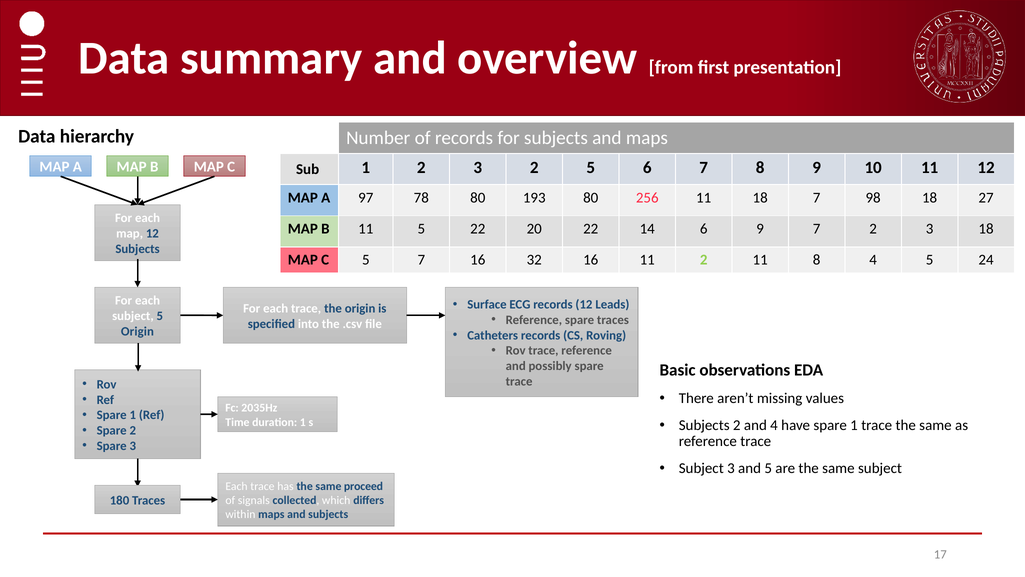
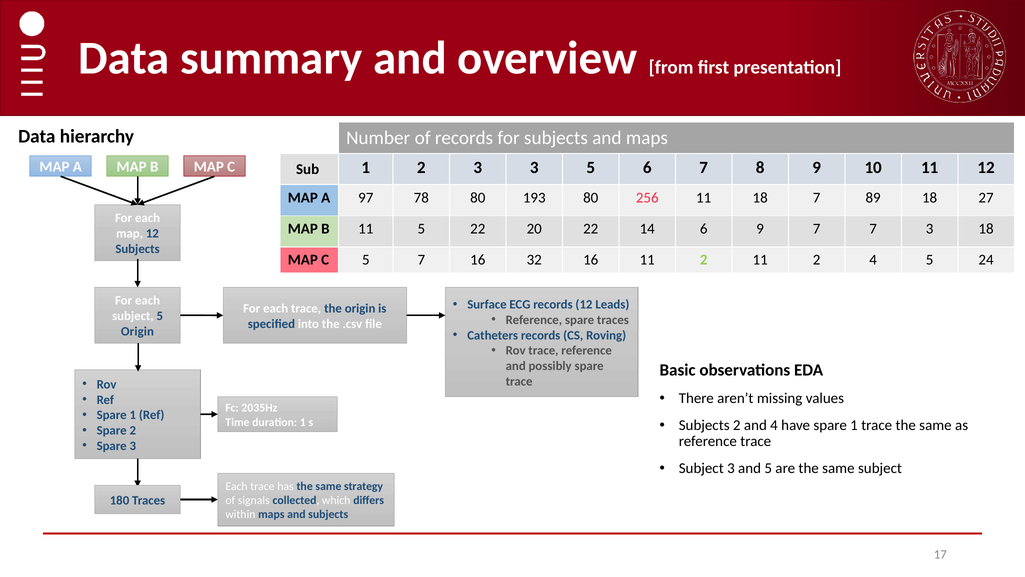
3 2: 2 -> 3
98: 98 -> 89
7 2: 2 -> 7
2 11 8: 8 -> 2
proceed: proceed -> strategy
